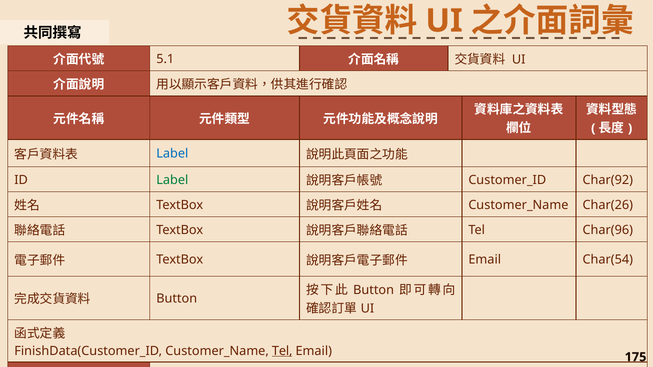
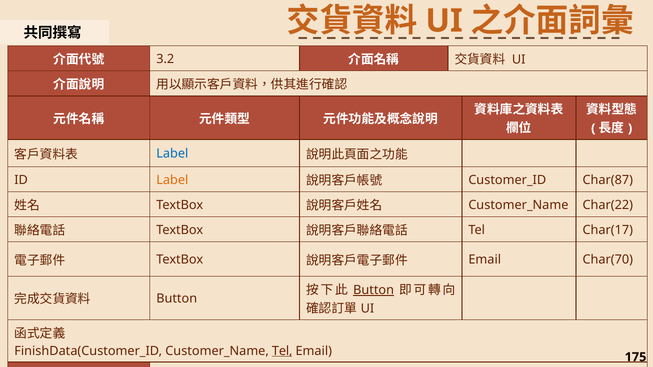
5.1: 5.1 -> 3.2
Label at (172, 180) colour: green -> orange
Char(92: Char(92 -> Char(87
Char(26: Char(26 -> Char(22
Char(96: Char(96 -> Char(17
Char(54: Char(54 -> Char(70
Button at (374, 290) underline: none -> present
